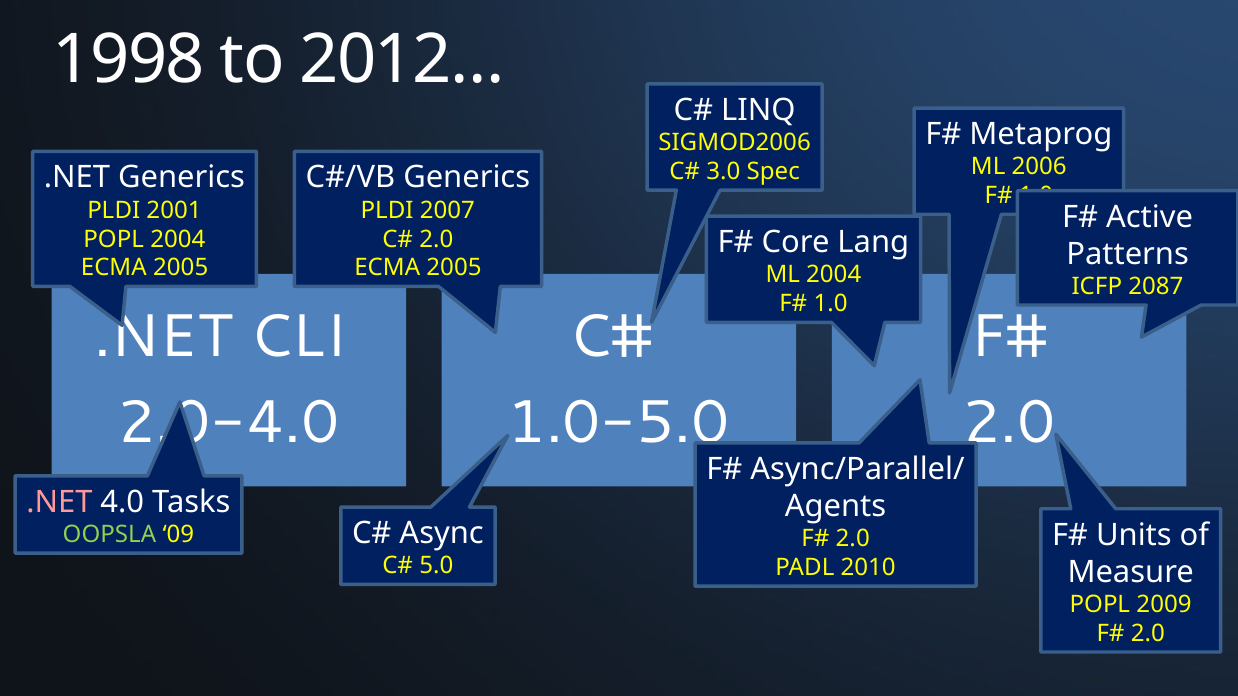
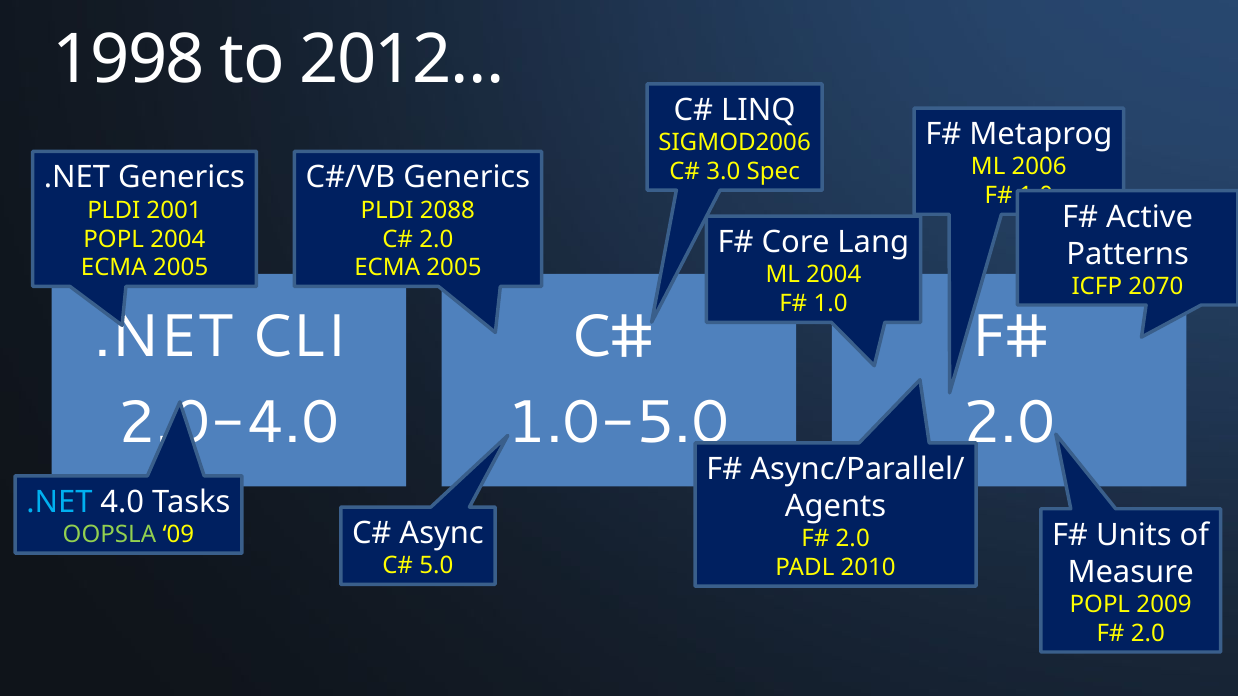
2007: 2007 -> 2088
2087: 2087 -> 2070
.NET at (59, 502) colour: pink -> light blue
